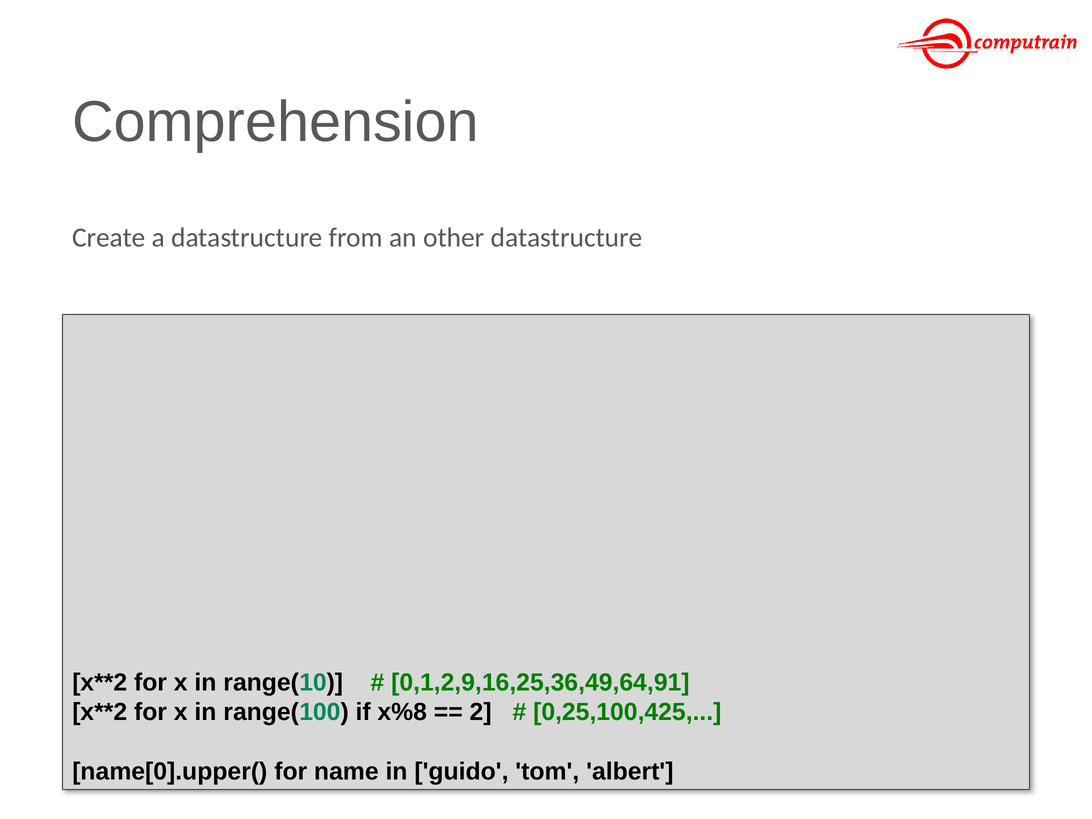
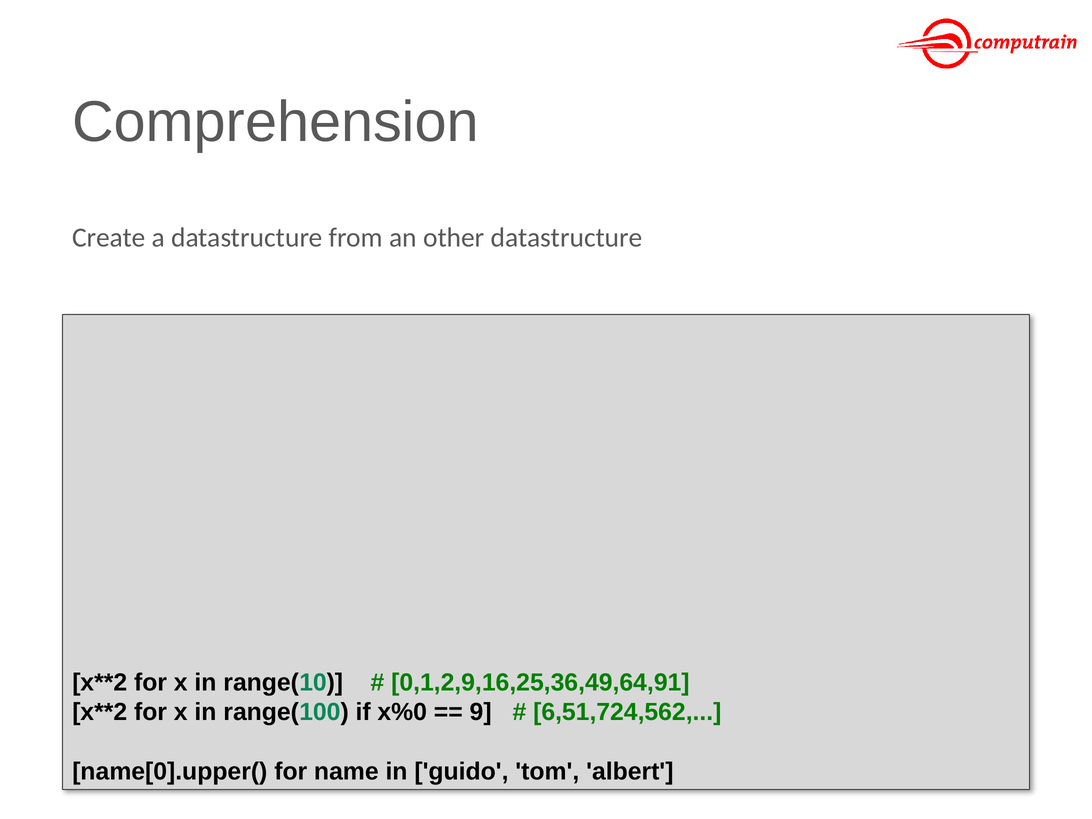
x%8: x%8 -> x%0
2: 2 -> 9
0,25,100,425: 0,25,100,425 -> 6,51,724,562
